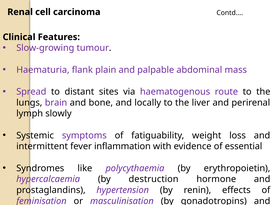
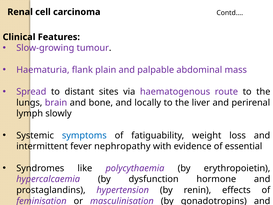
symptoms colour: purple -> blue
inflammation: inflammation -> nephropathy
destruction: destruction -> dysfunction
